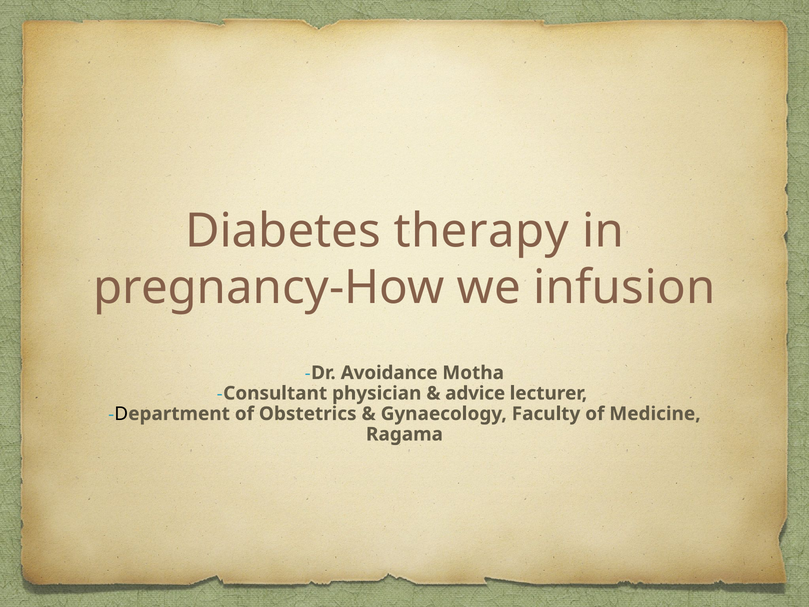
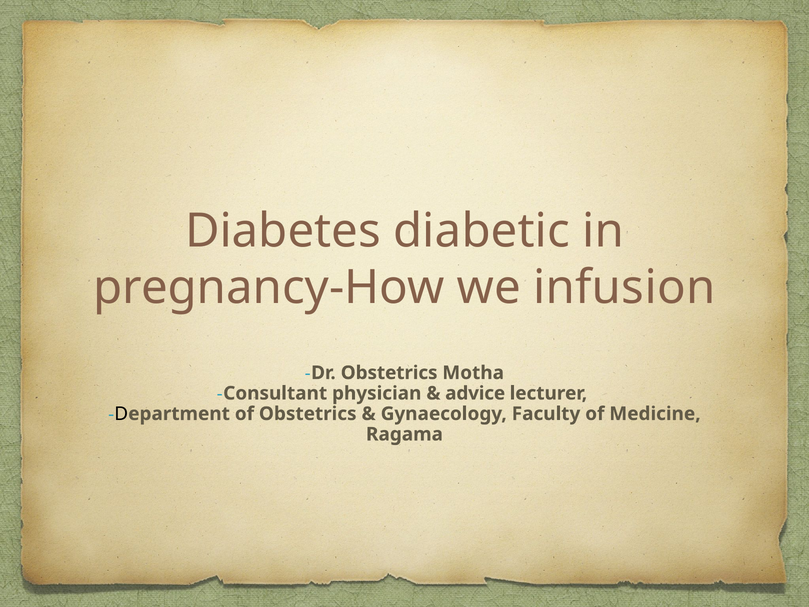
therapy: therapy -> diabetic
Dr Avoidance: Avoidance -> Obstetrics
